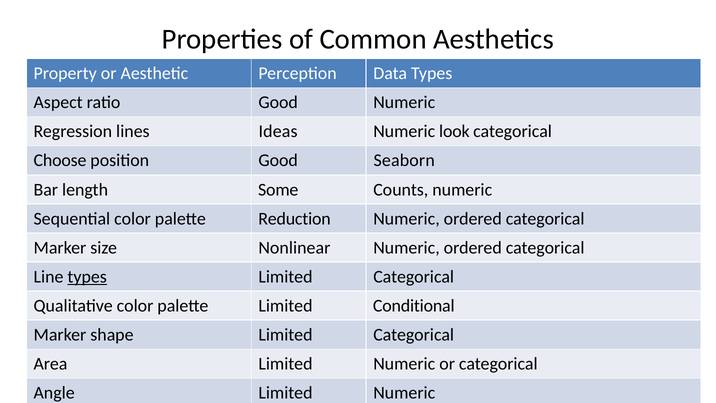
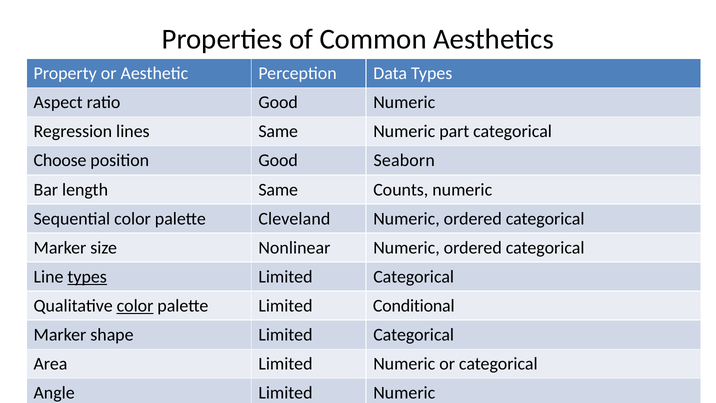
lines Ideas: Ideas -> Same
look: look -> part
length Some: Some -> Same
Reduction: Reduction -> Cleveland
color at (135, 306) underline: none -> present
